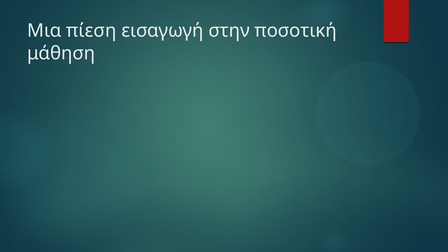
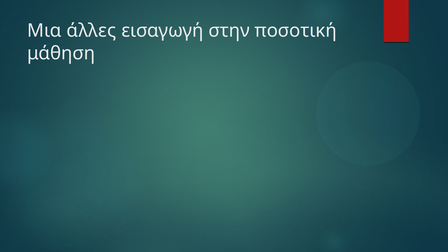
πίεση: πίεση -> άλλες
